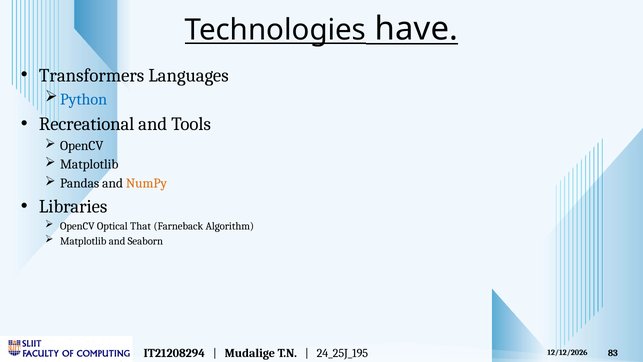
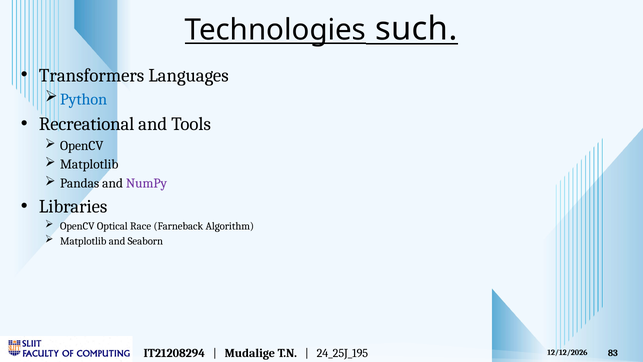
have: have -> such
NumPy colour: orange -> purple
That: That -> Race
